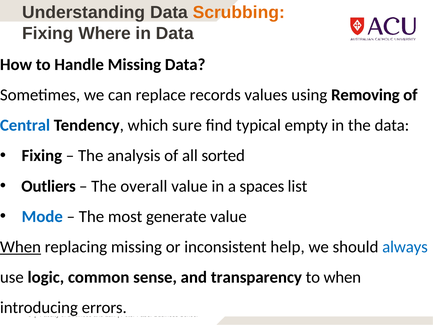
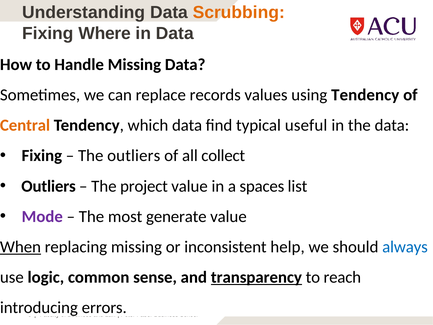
using Removing: Removing -> Tendency
Central colour: blue -> orange
which sure: sure -> data
empty: empty -> useful
The analysis: analysis -> outliers
sorted: sorted -> collect
overall: overall -> project
Mode colour: blue -> purple
transparency underline: none -> present
to when: when -> reach
